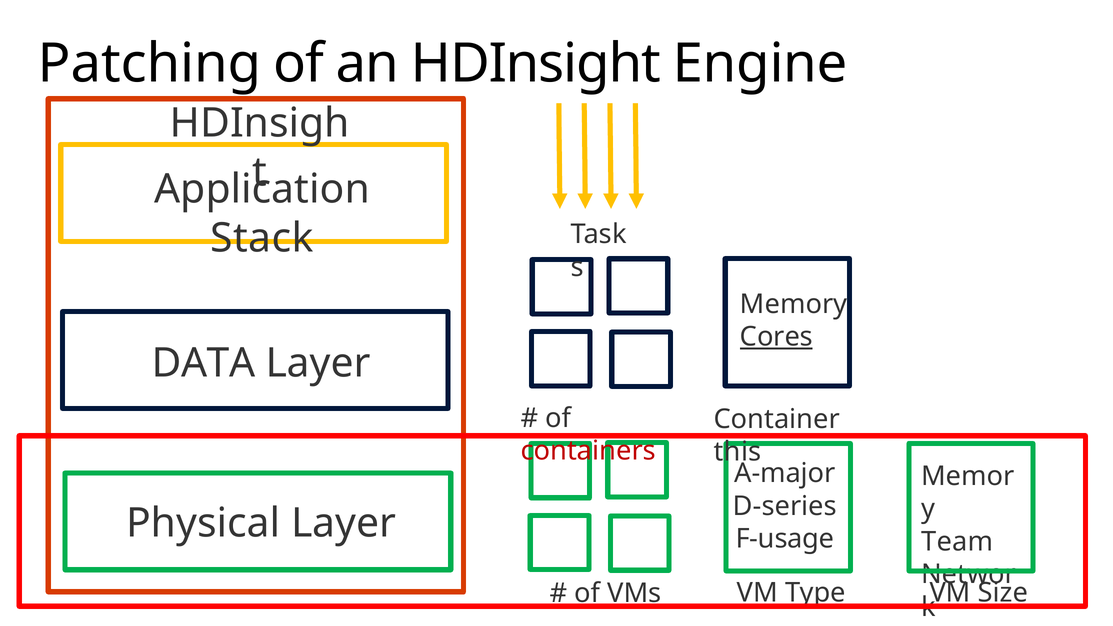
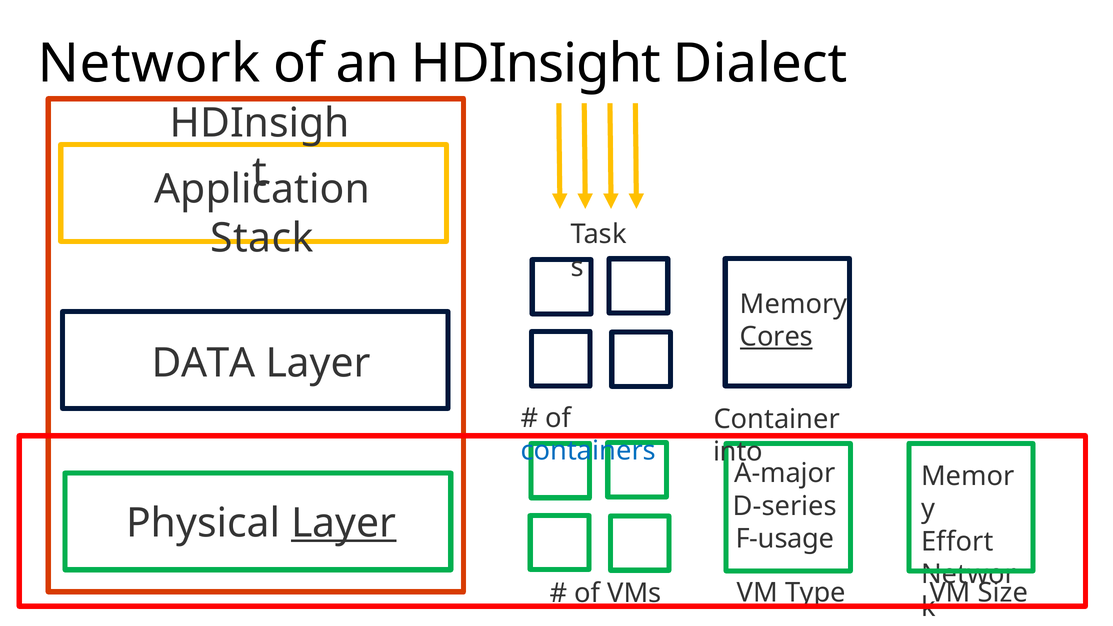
Patching: Patching -> Network
Engine: Engine -> Dialect
containers colour: red -> blue
this: this -> into
Layer at (344, 523) underline: none -> present
Team: Team -> Effort
